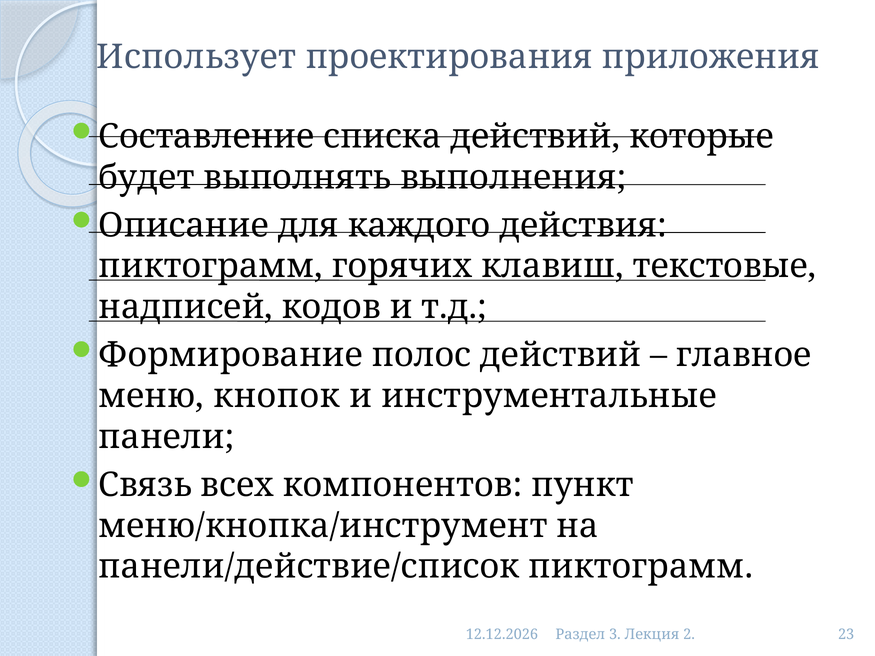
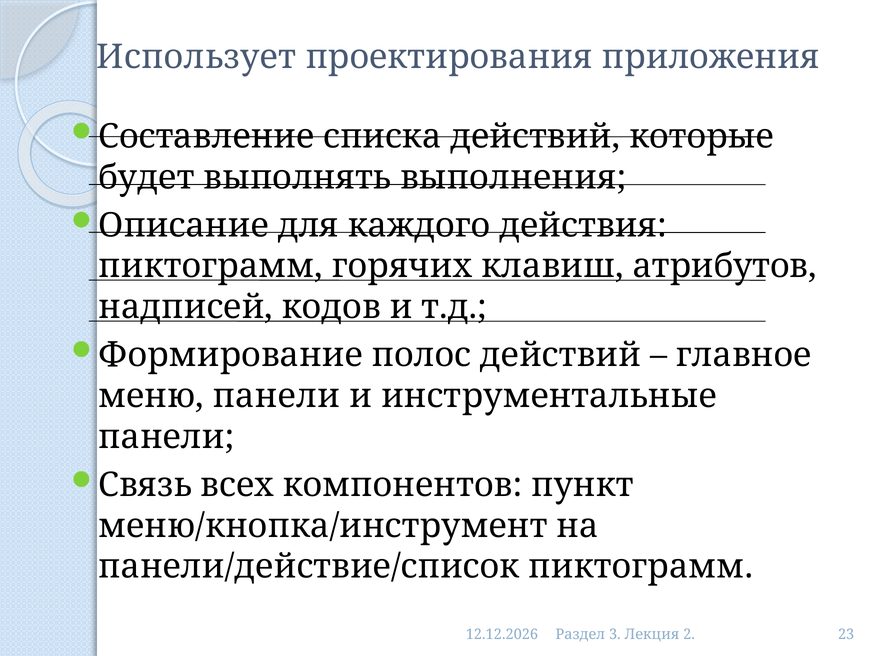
текстовые: текстовые -> атрибутов
меню кнопок: кнопок -> панели
